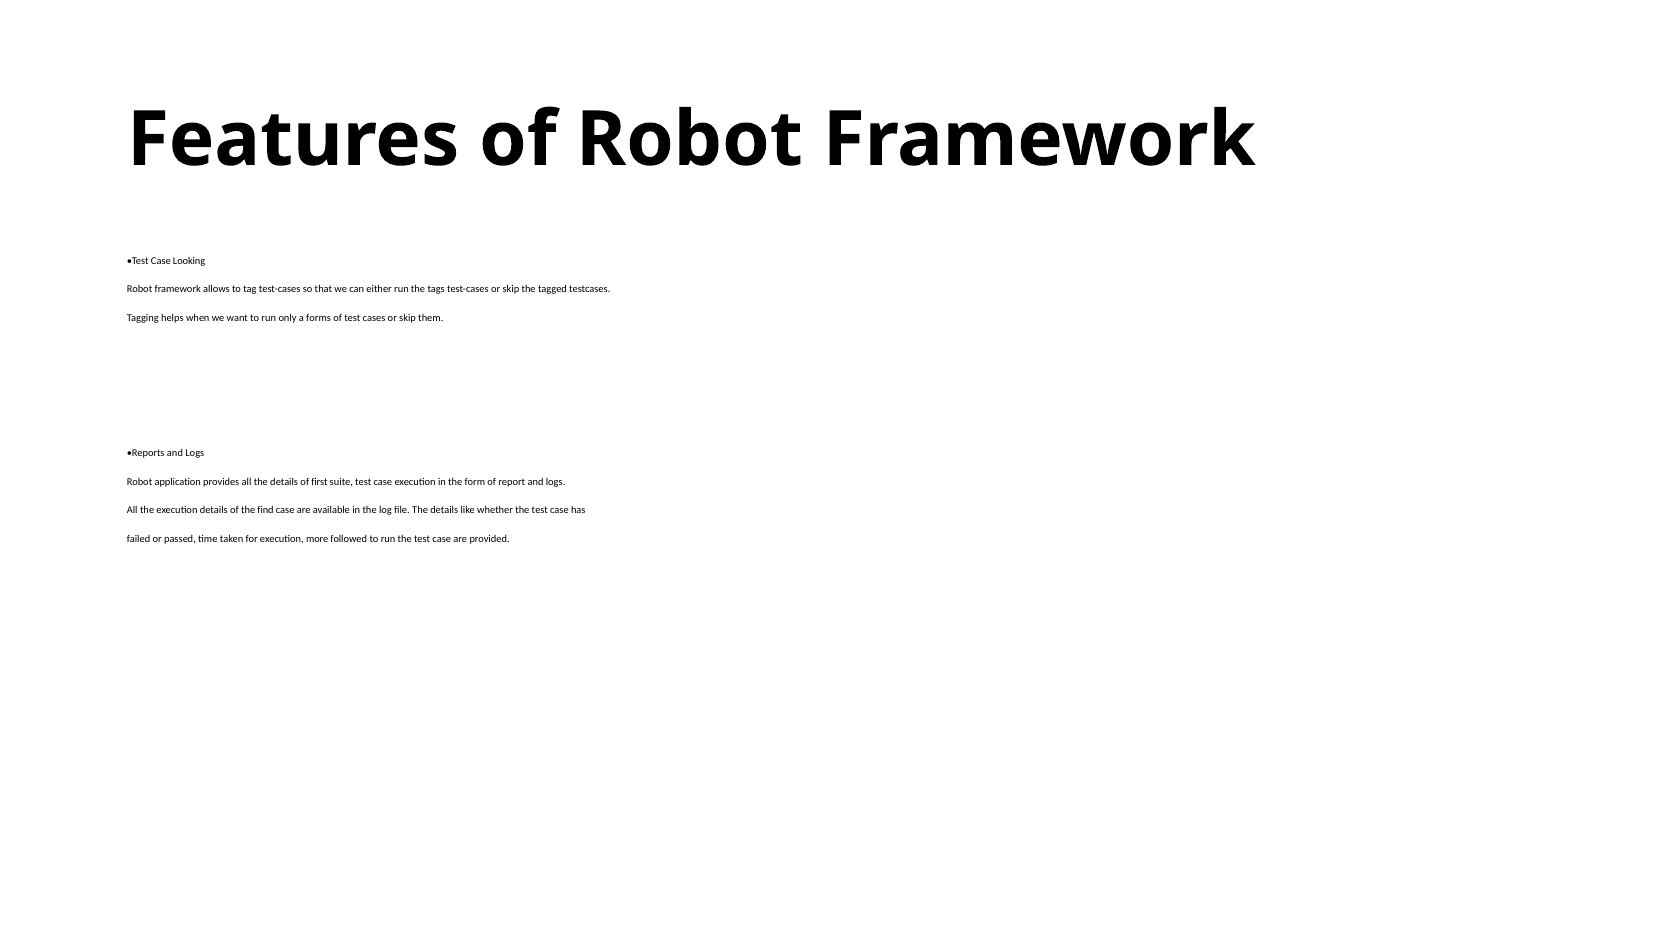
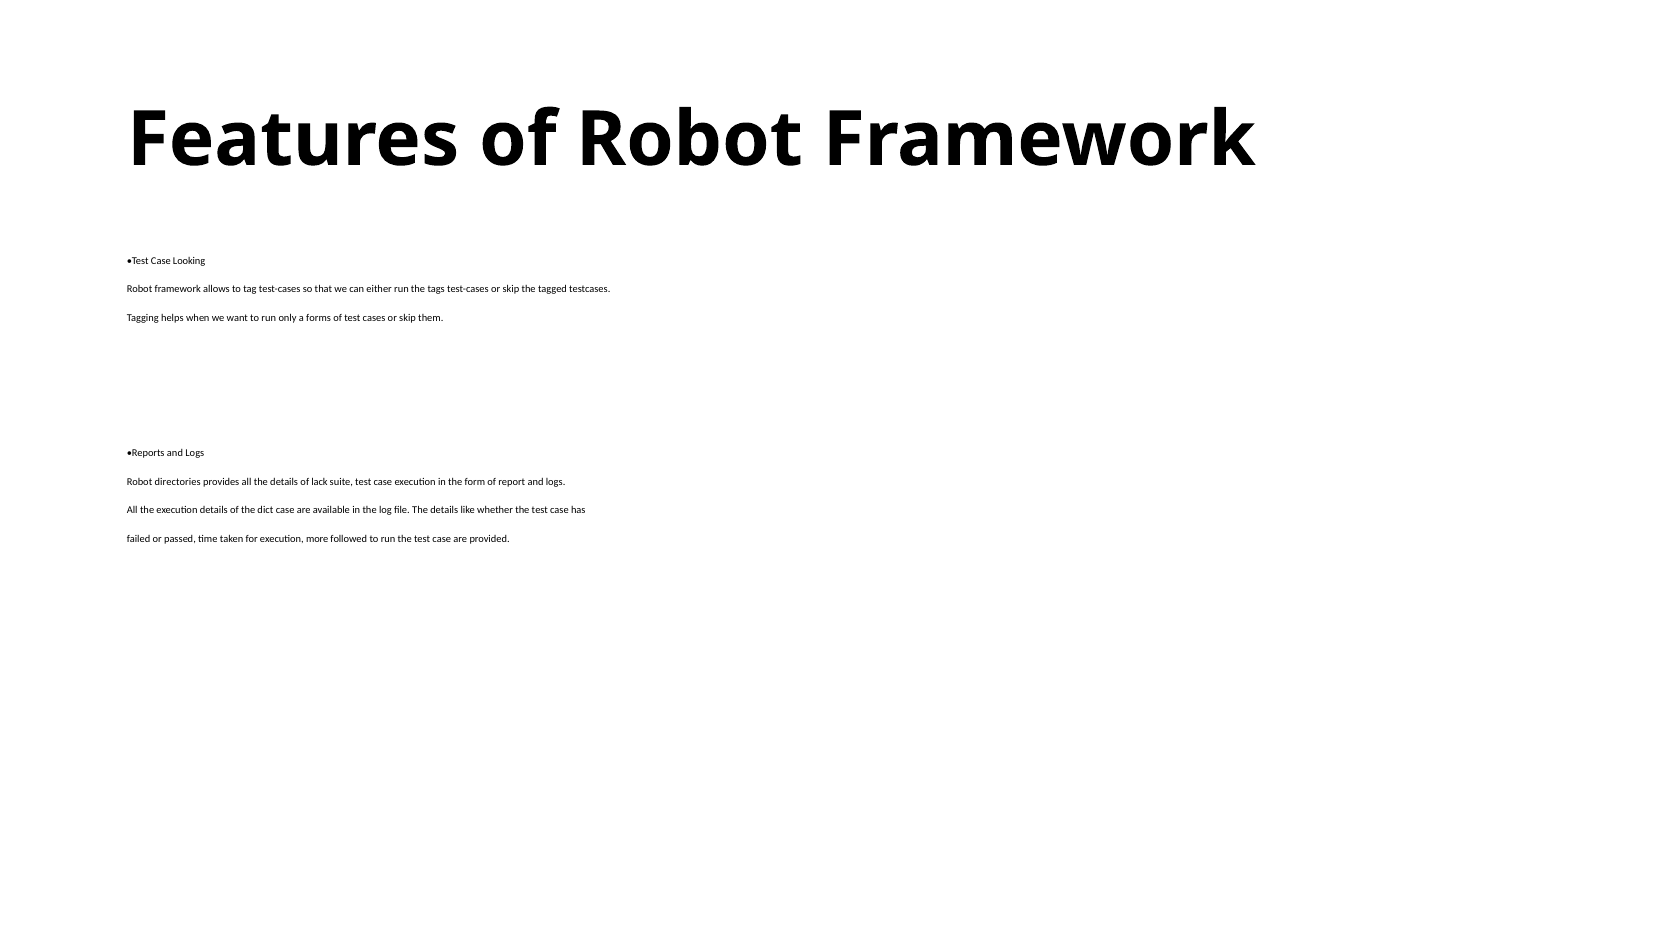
application: application -> directories
first: first -> lack
find: find -> dict
